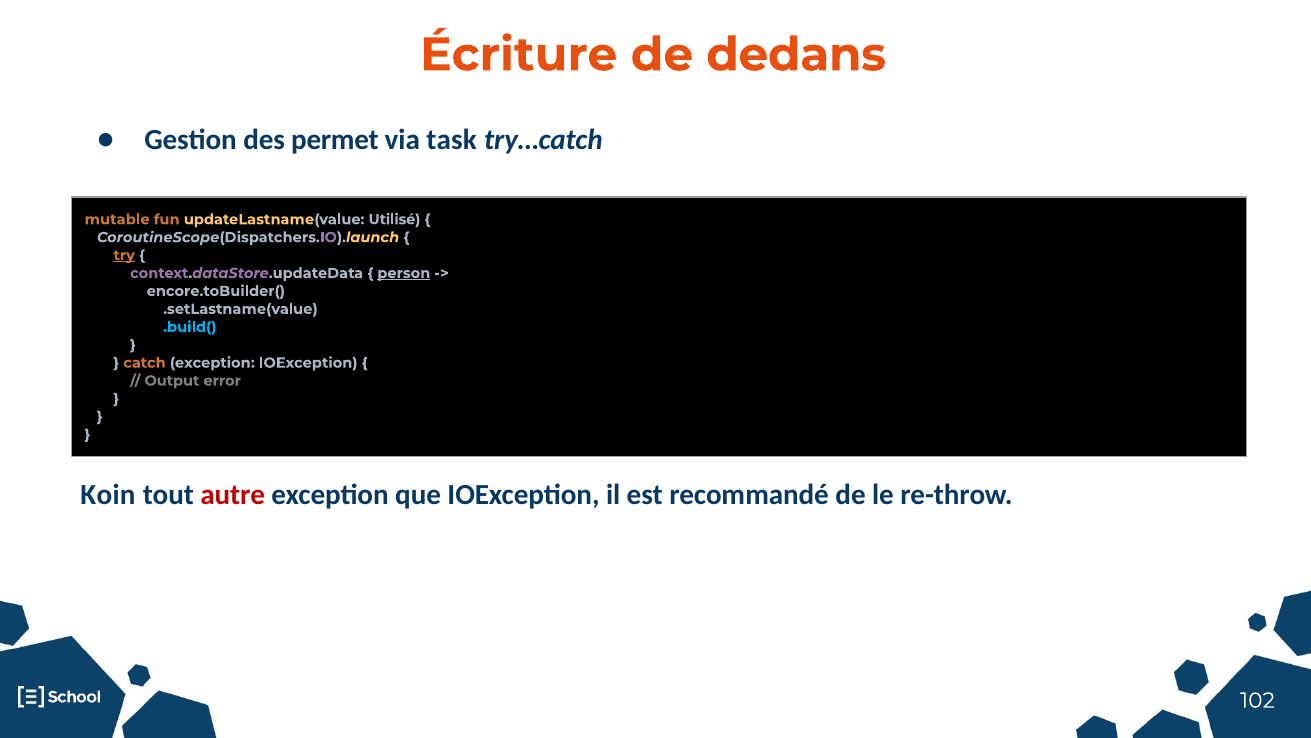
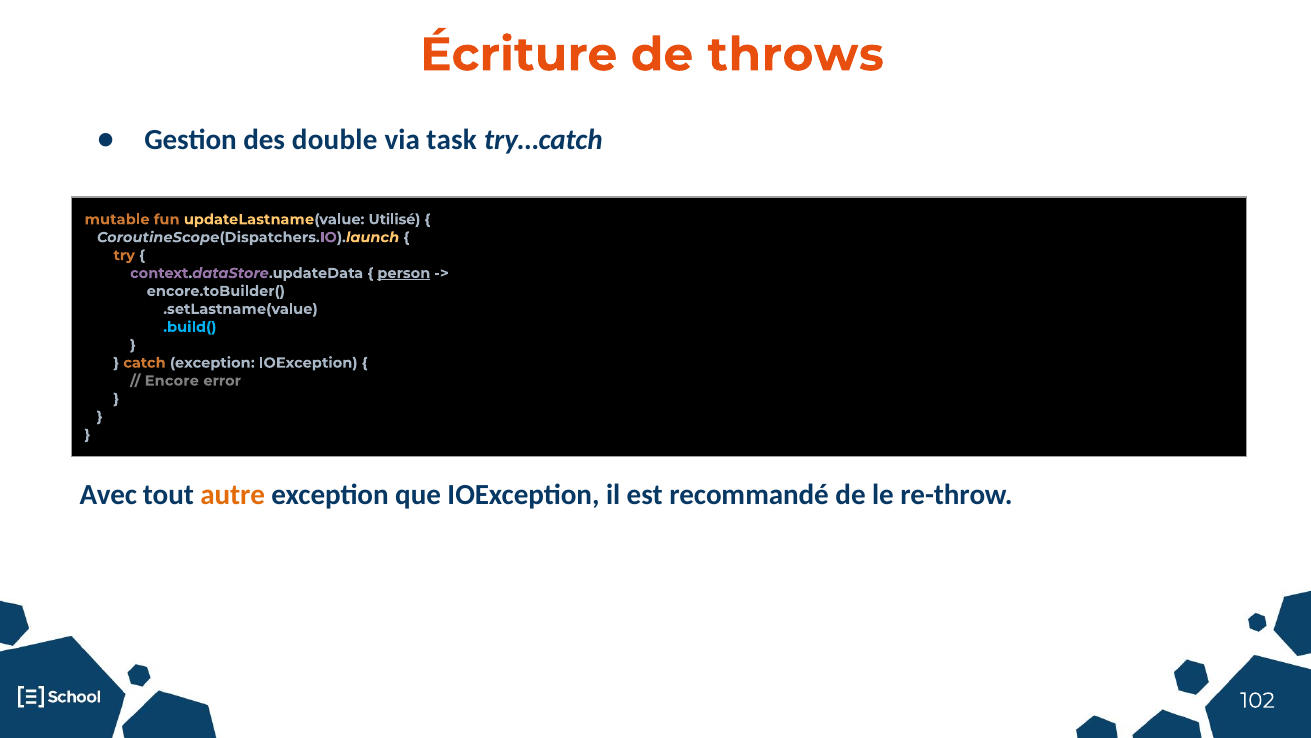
dedans: dedans -> throws
permet: permet -> double
try underline: present -> none
Output: Output -> Encore
Koin: Koin -> Avec
autre colour: red -> orange
